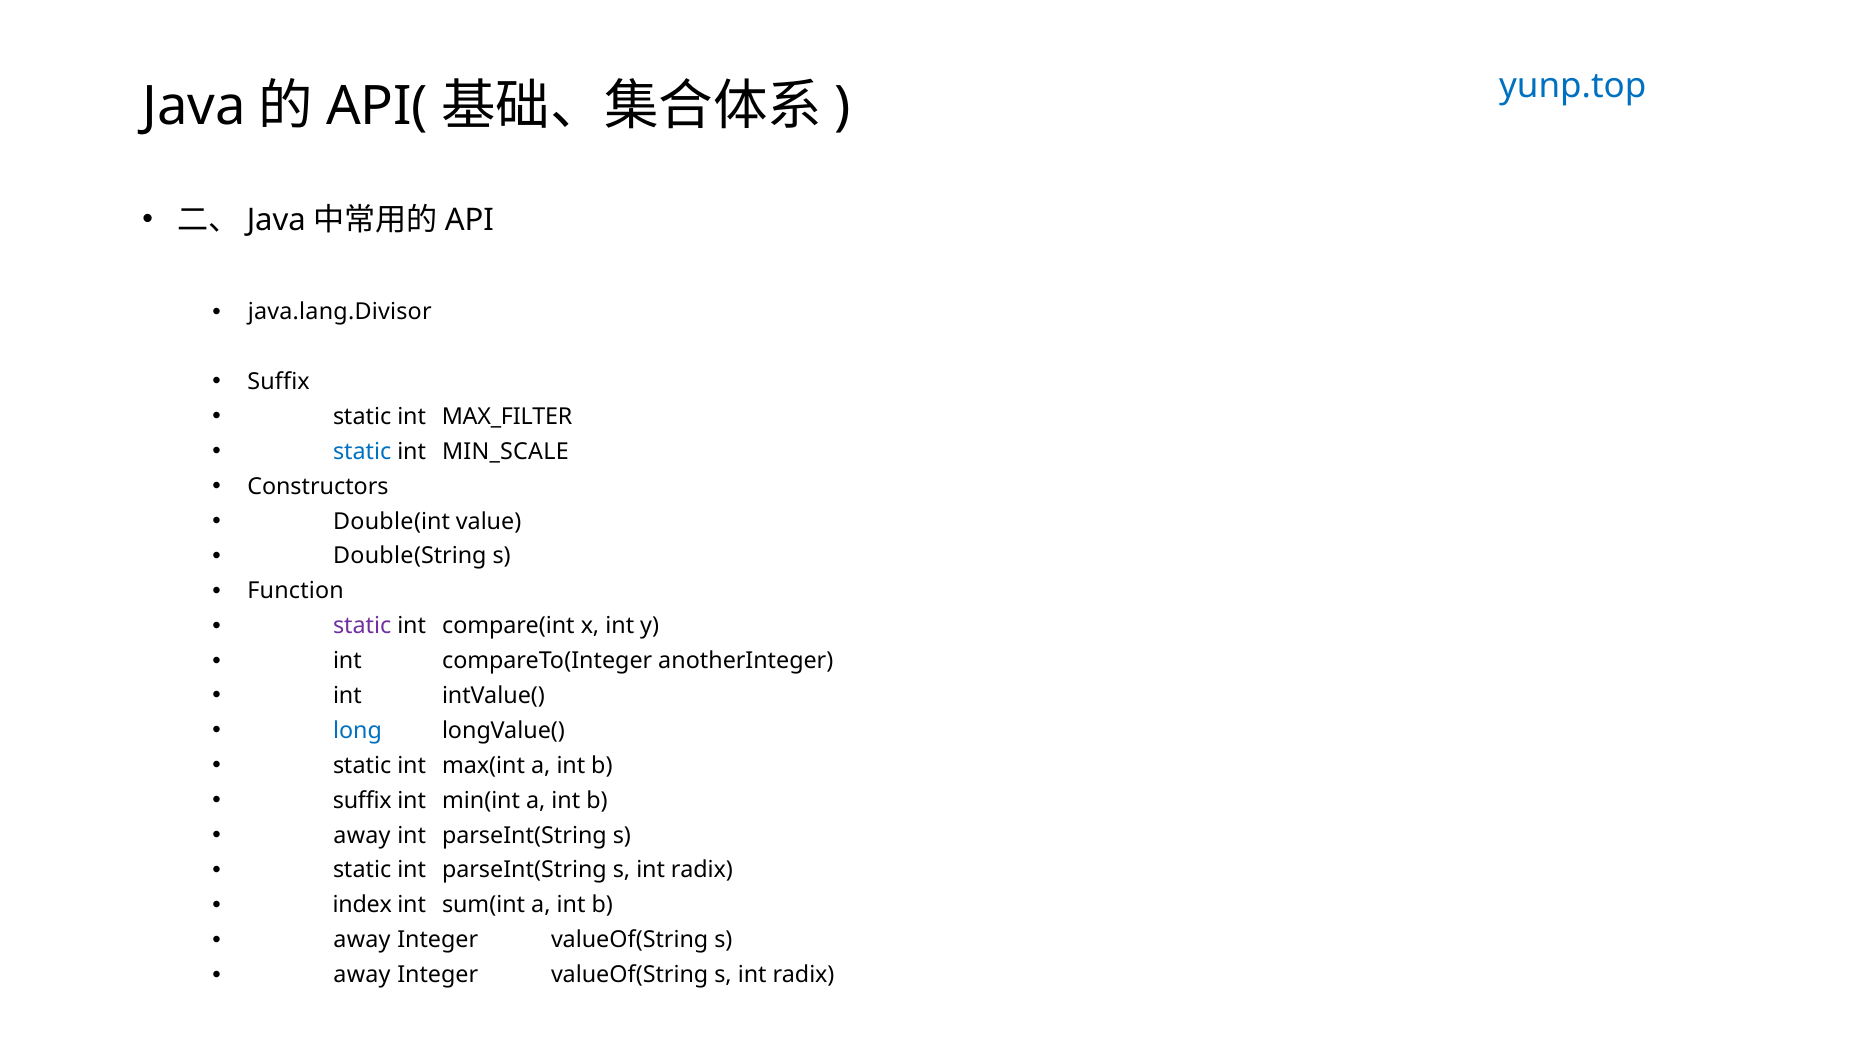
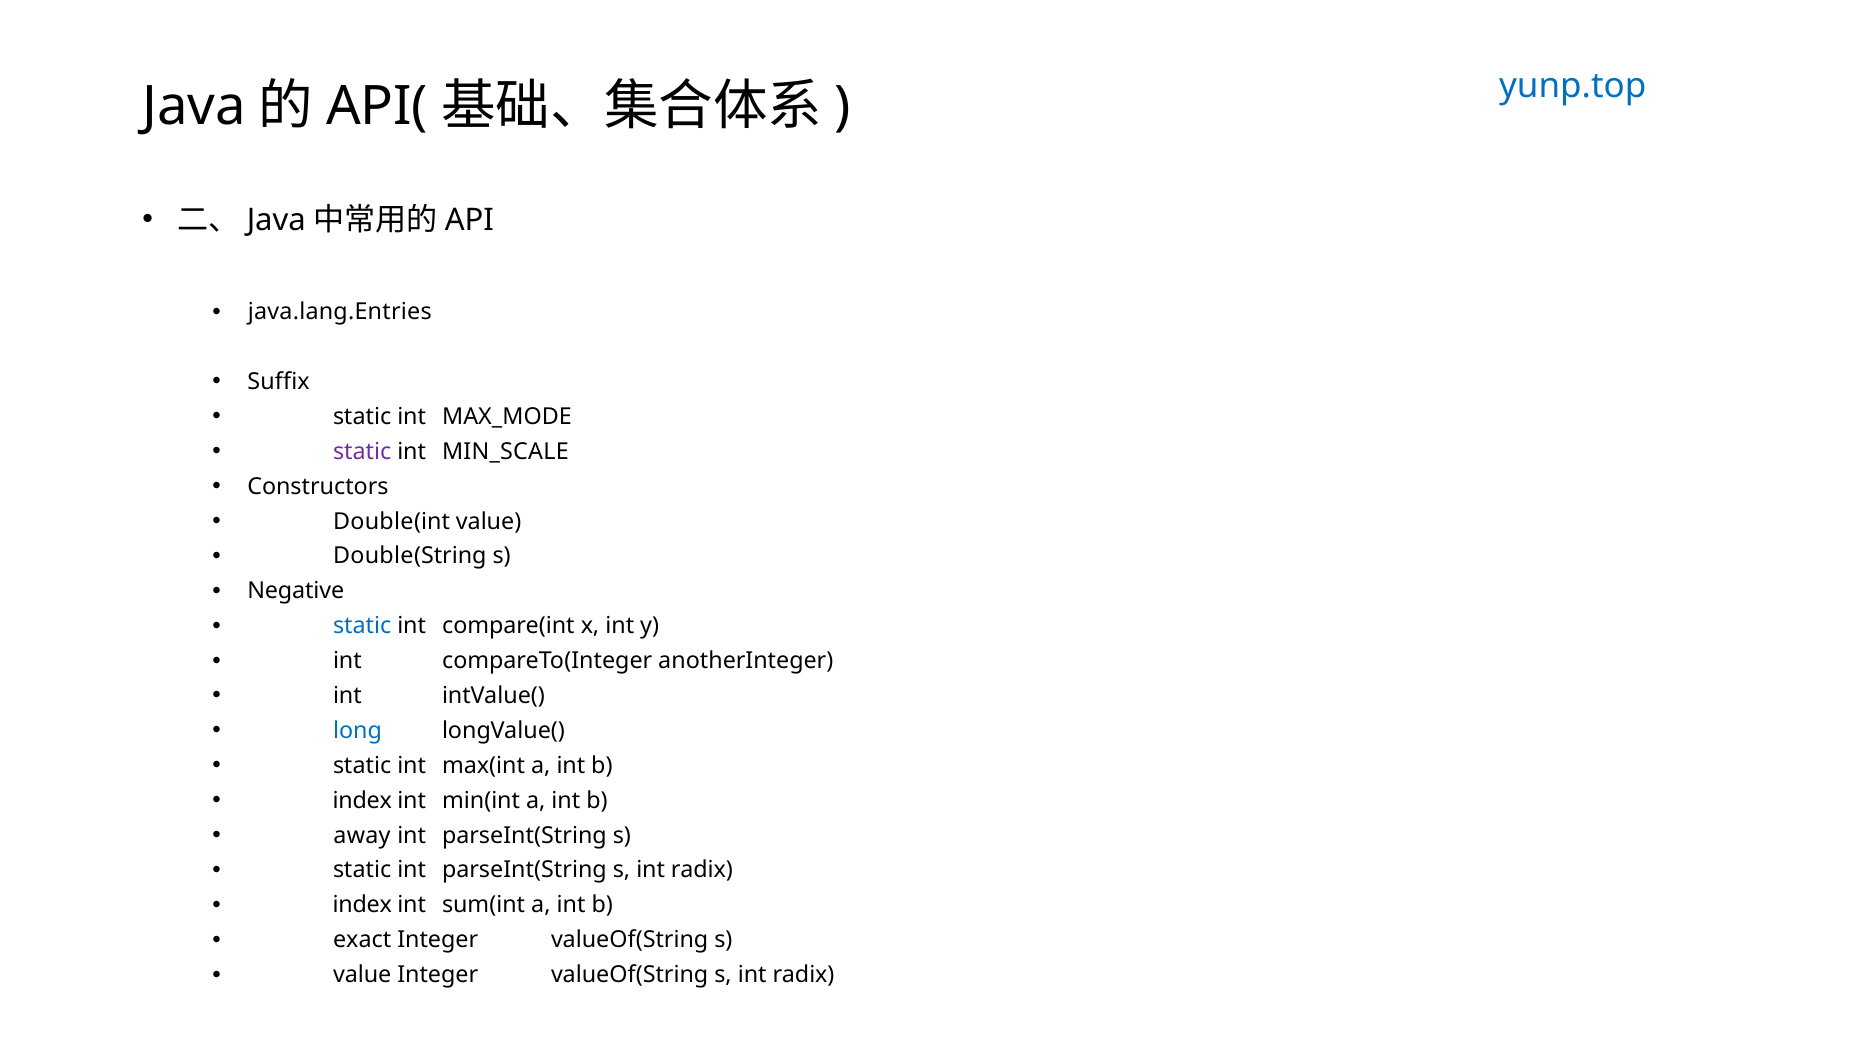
java.lang.Divisor: java.lang.Divisor -> java.lang.Entries
MAX_FILTER: MAX_FILTER -> MAX_MODE
static at (362, 452) colour: blue -> purple
Function: Function -> Negative
static at (362, 626) colour: purple -> blue
suffix at (362, 801): suffix -> index
away at (362, 940): away -> exact
away at (362, 975): away -> value
